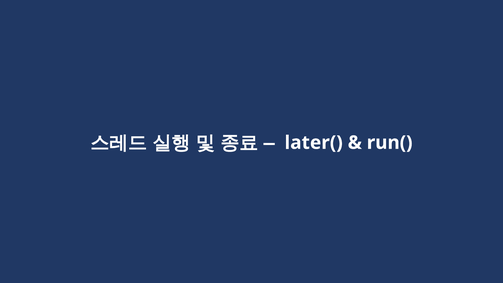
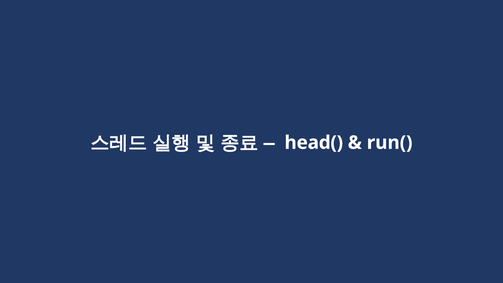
later(: later( -> head(
